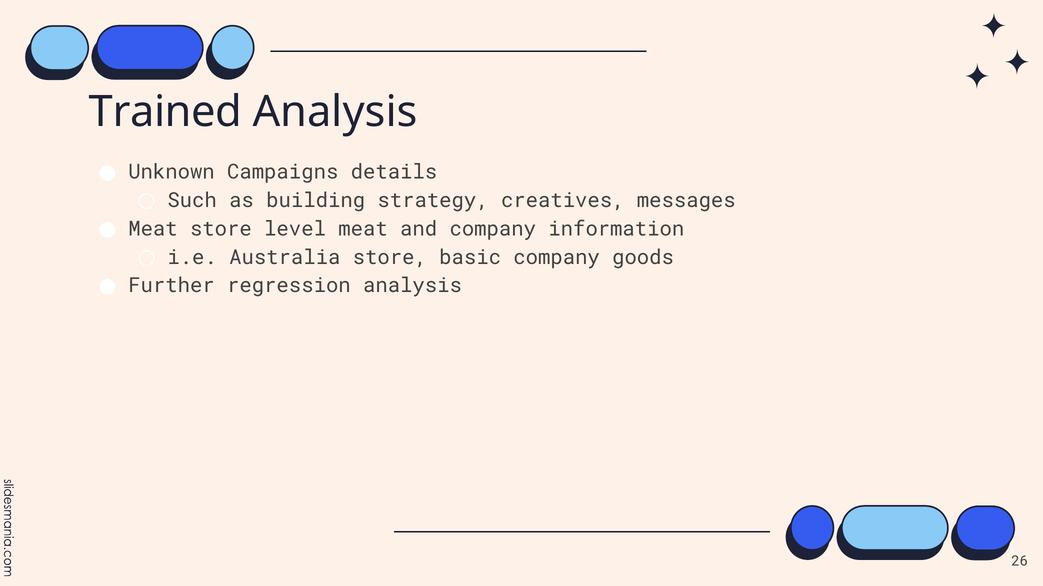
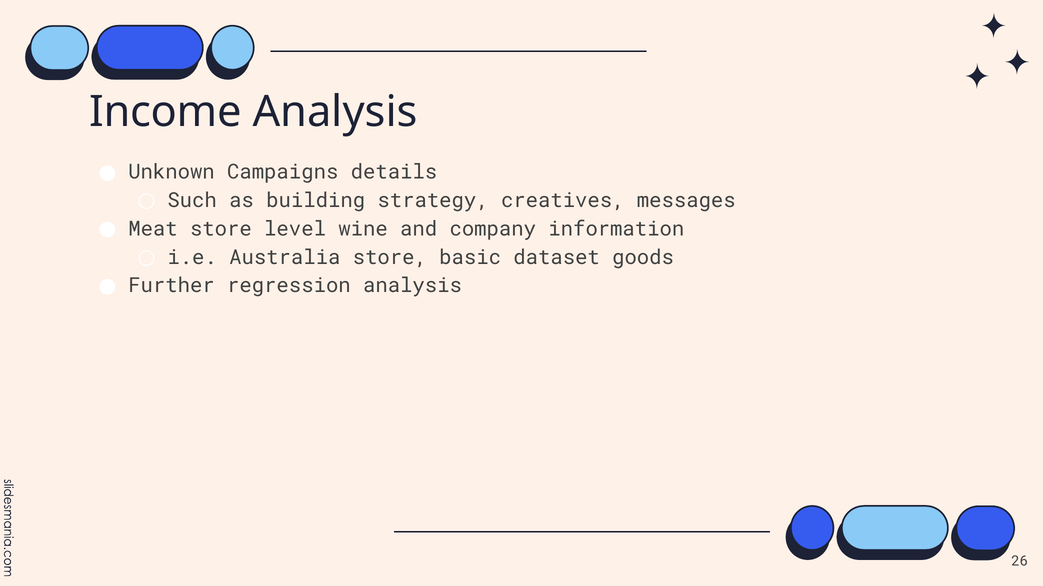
Trained: Trained -> Income
level meat: meat -> wine
basic company: company -> dataset
